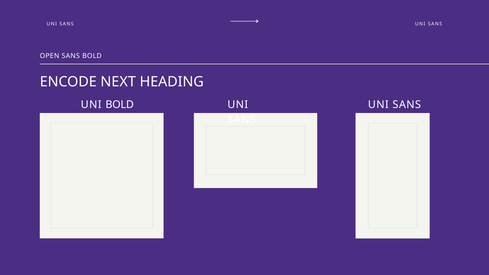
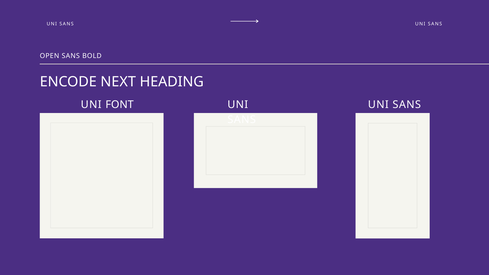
UNI BOLD: BOLD -> FONT
